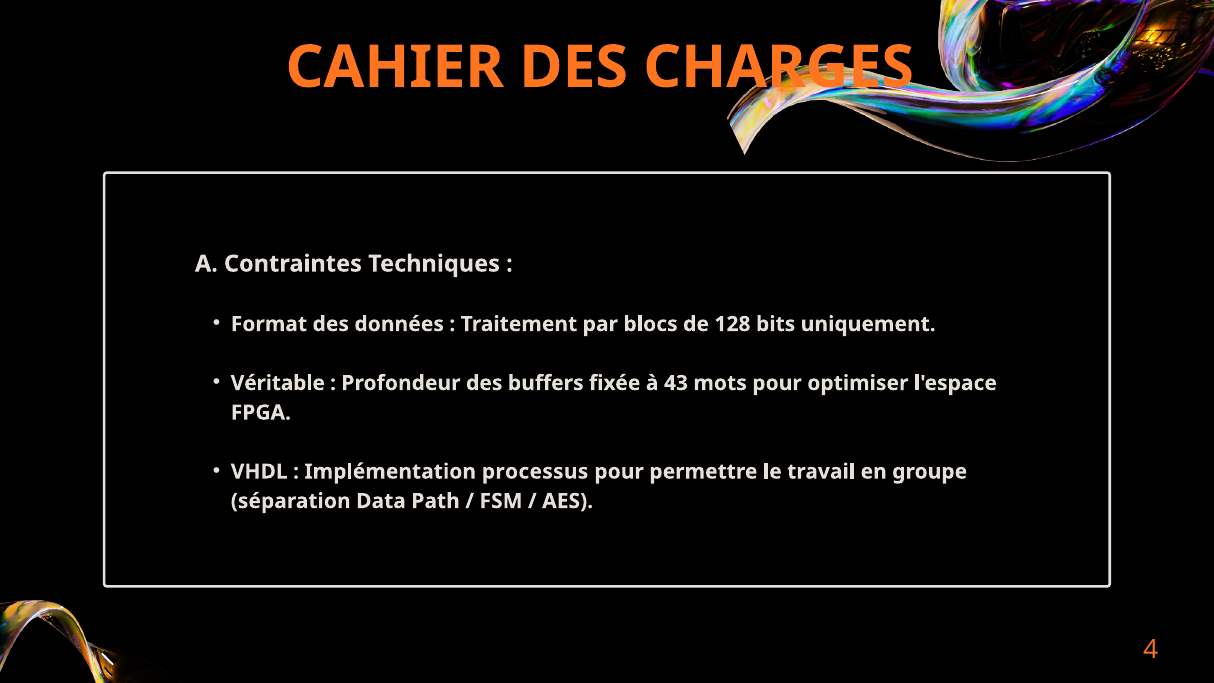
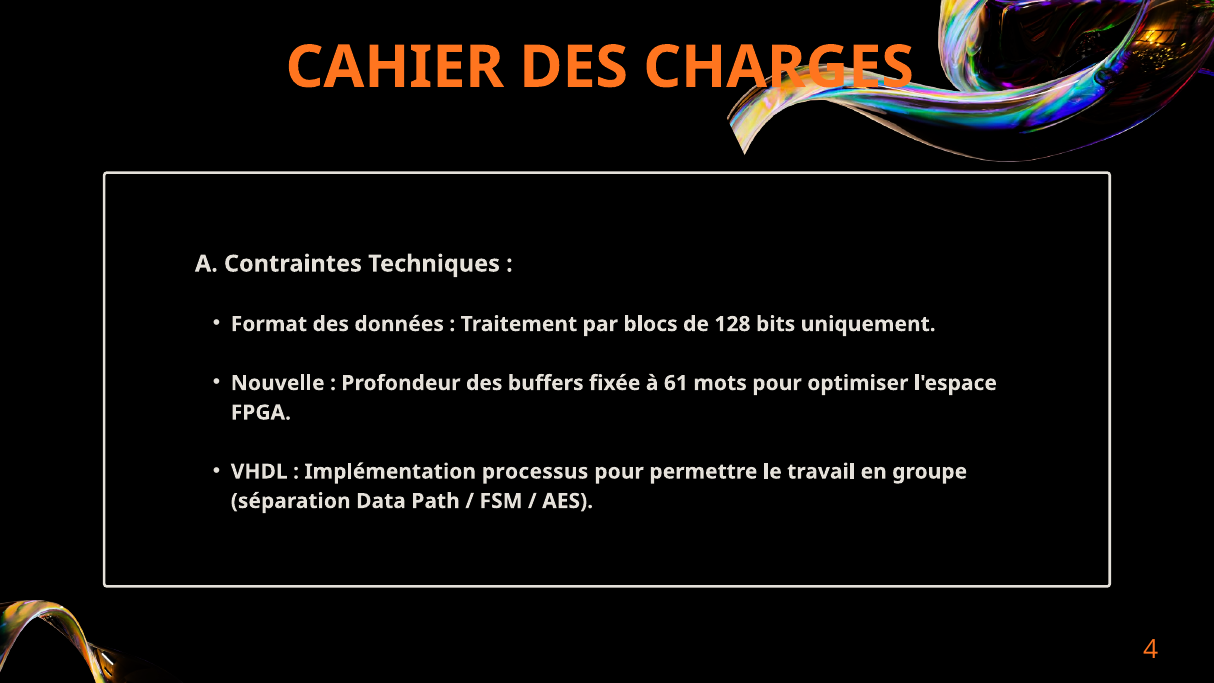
Véritable: Véritable -> Nouvelle
43: 43 -> 61
